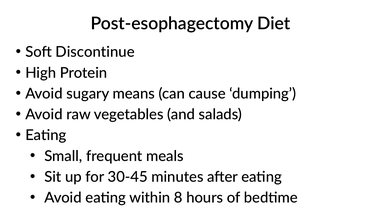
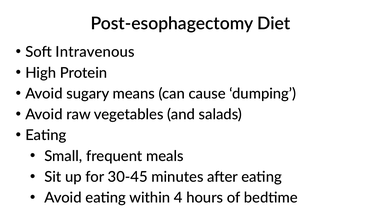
Discontinue: Discontinue -> Intravenous
8: 8 -> 4
